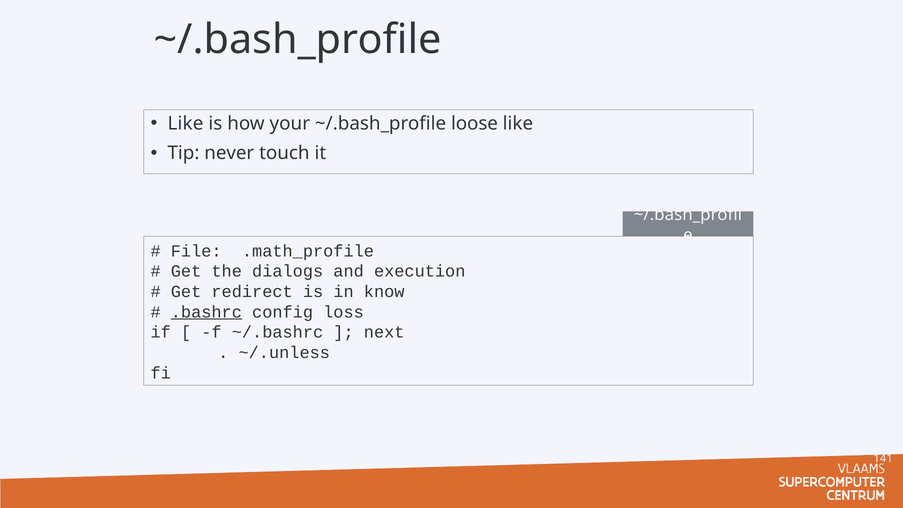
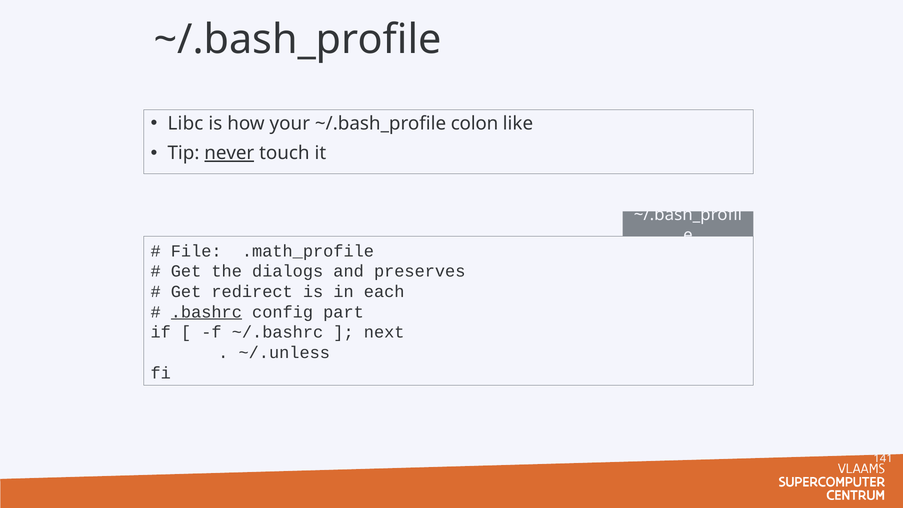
Like at (185, 123): Like -> Libc
loose: loose -> colon
never underline: none -> present
execution: execution -> preserves
know: know -> each
loss: loss -> part
